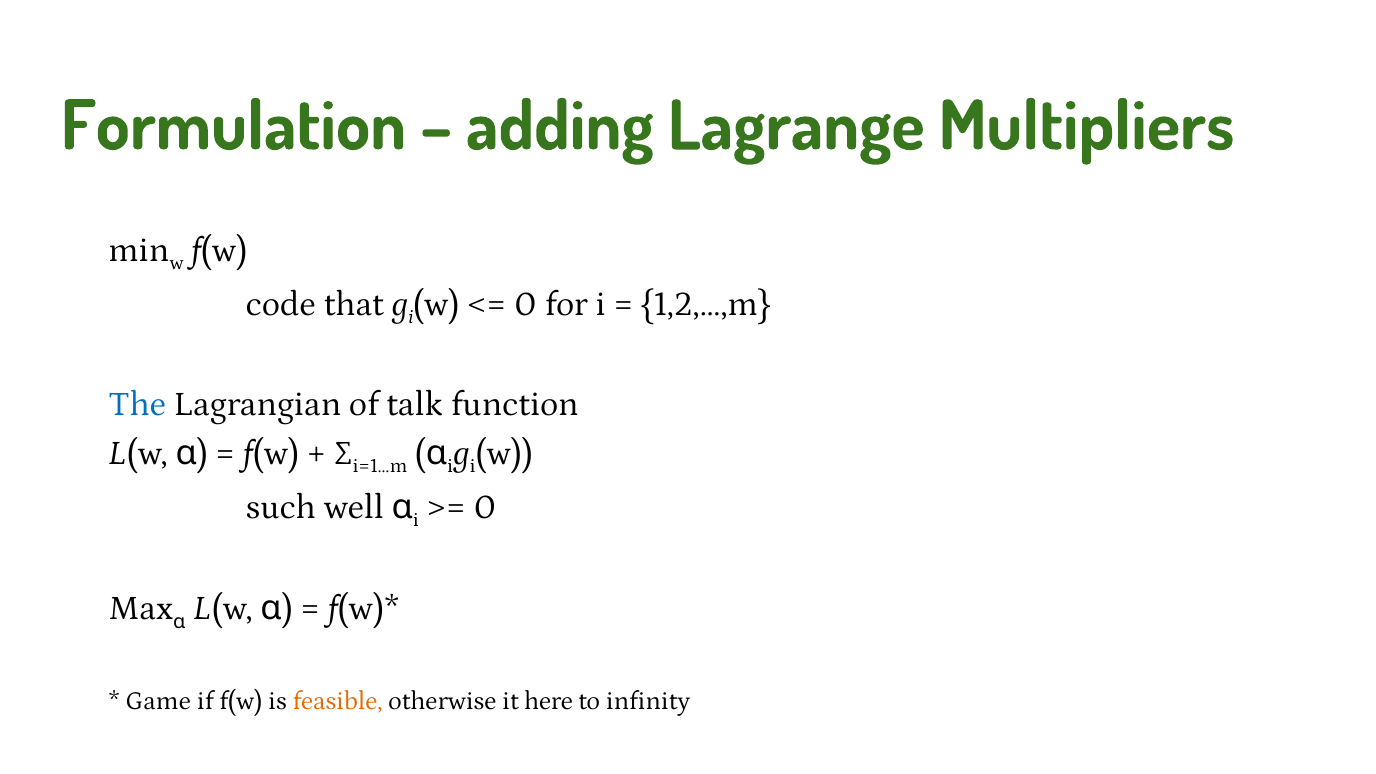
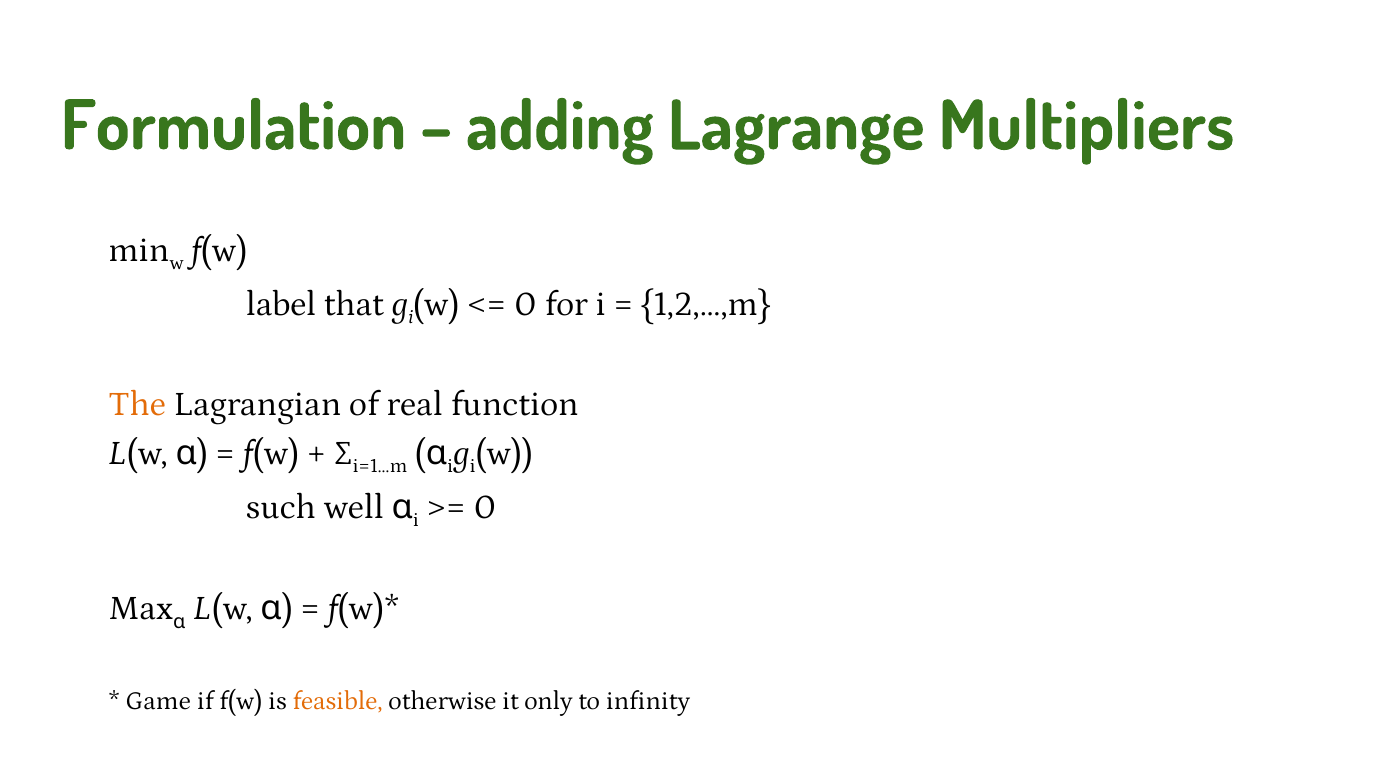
code: code -> label
The colour: blue -> orange
talk: talk -> real
here: here -> only
